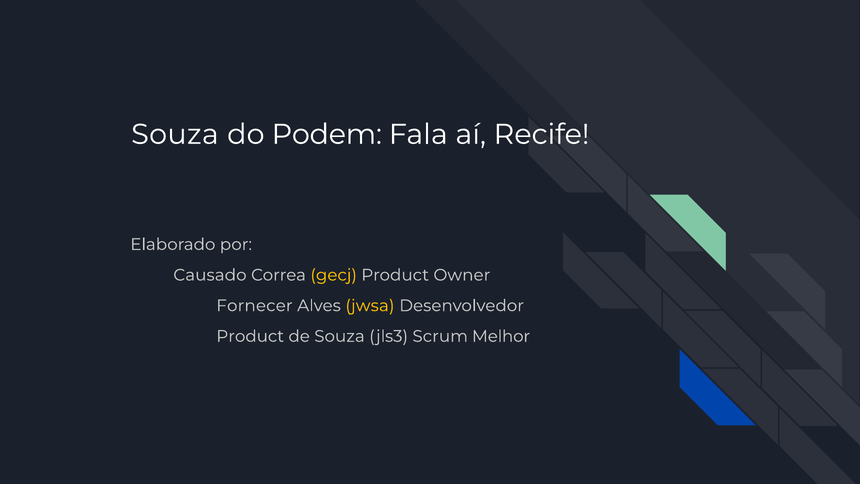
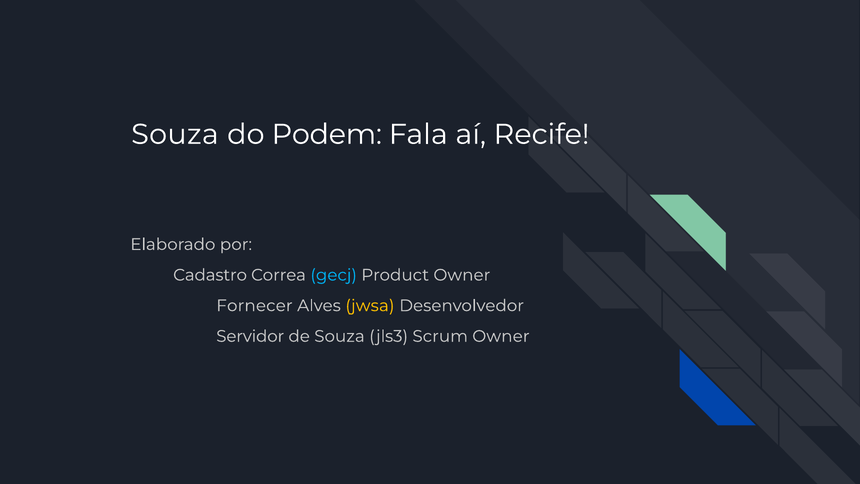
Causado: Causado -> Cadastro
gecj colour: yellow -> light blue
Product at (250, 336): Product -> Servidor
Scrum Melhor: Melhor -> Owner
